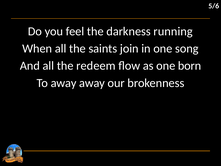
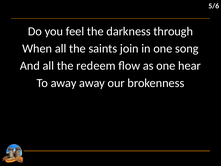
running: running -> through
born: born -> hear
